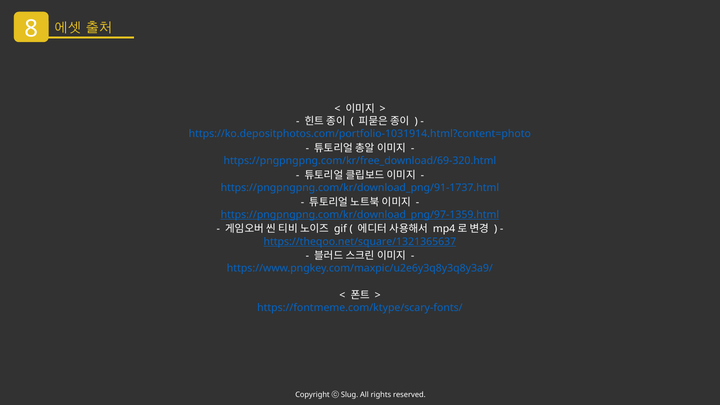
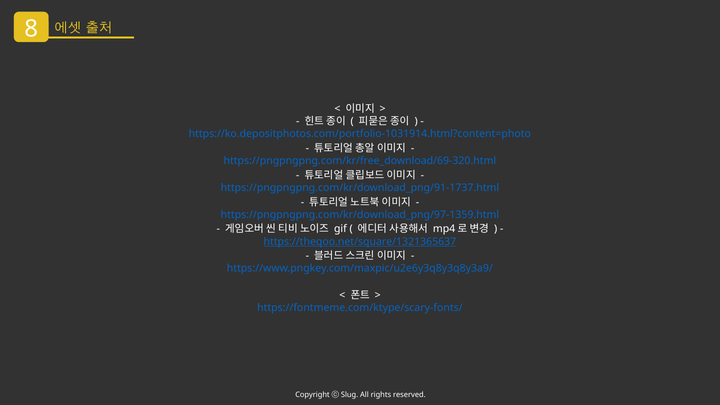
https://pngpngpng.com/kr/download_png/97-1359.html underline: present -> none
